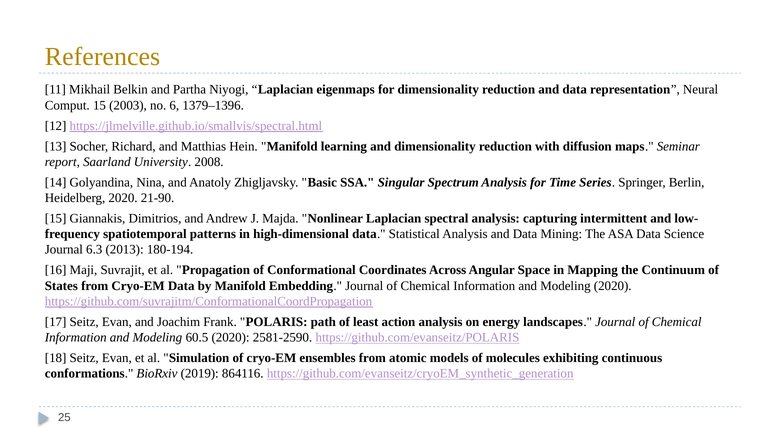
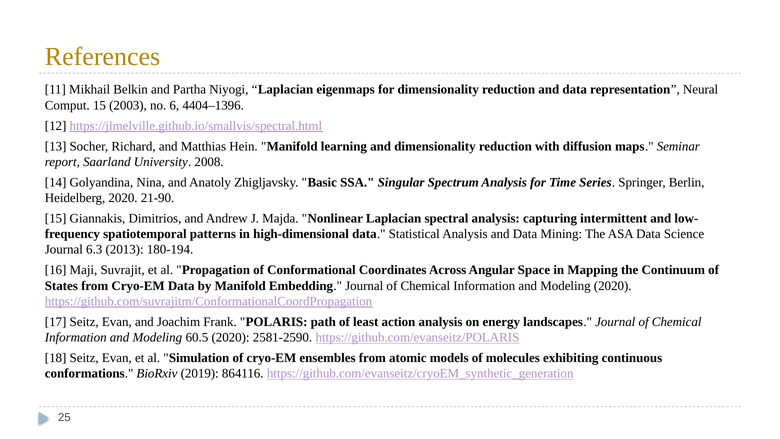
1379–1396: 1379–1396 -> 4404–1396
